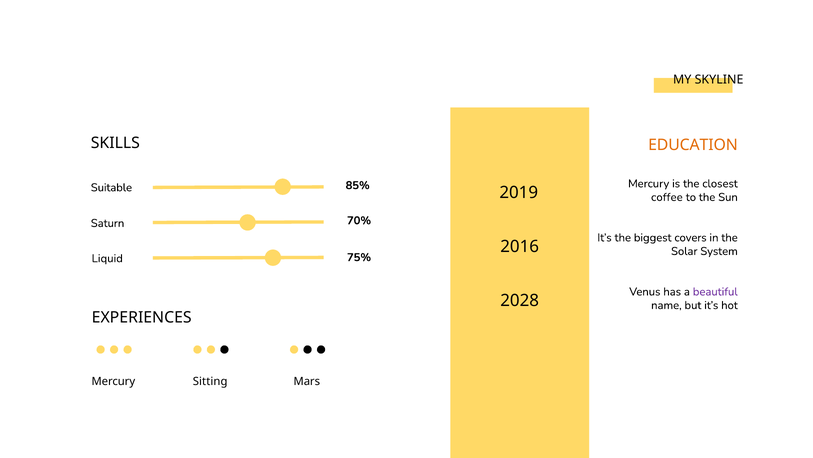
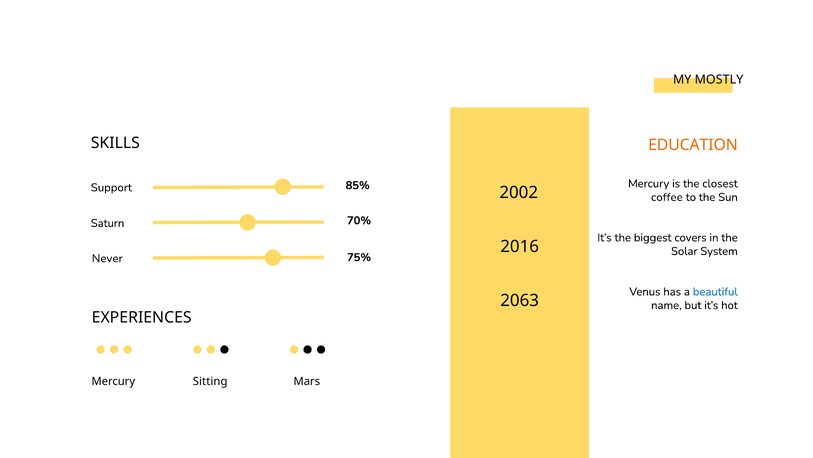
SKYLINE: SKYLINE -> MOSTLY
Suitable: Suitable -> Support
2019: 2019 -> 2002
Liquid: Liquid -> Never
beautiful colour: purple -> blue
2028: 2028 -> 2063
